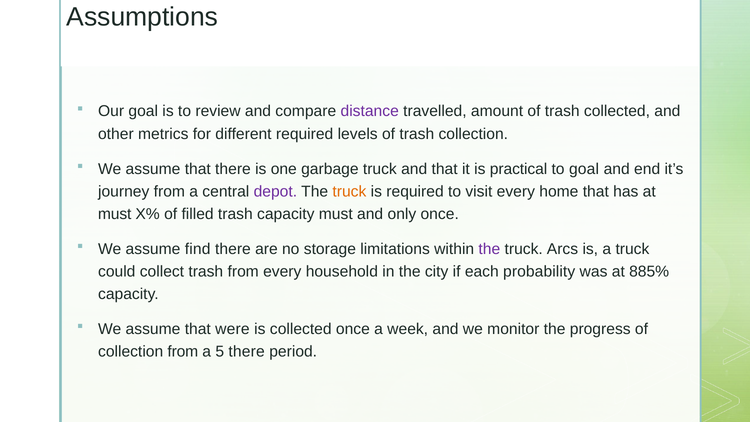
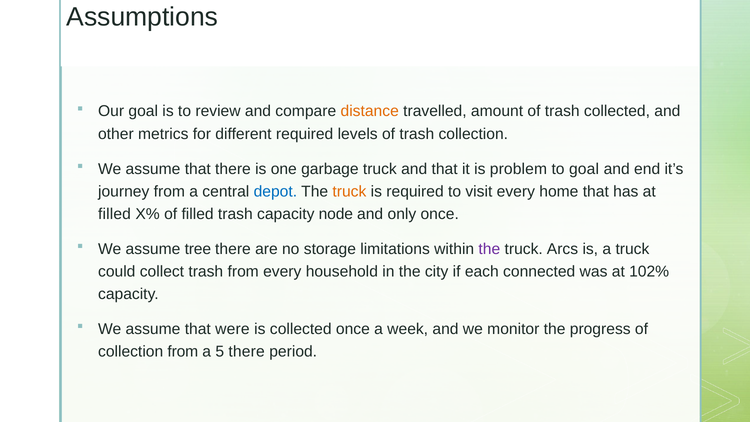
distance colour: purple -> orange
practical: practical -> problem
depot colour: purple -> blue
must at (115, 214): must -> filled
capacity must: must -> node
find: find -> tree
probability: probability -> connected
885%: 885% -> 102%
